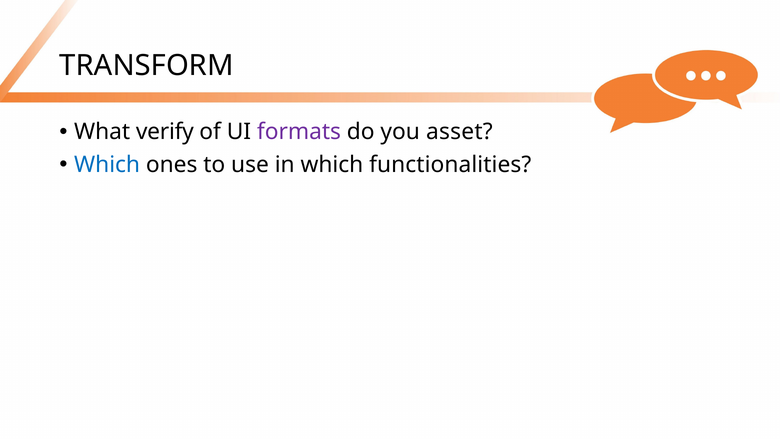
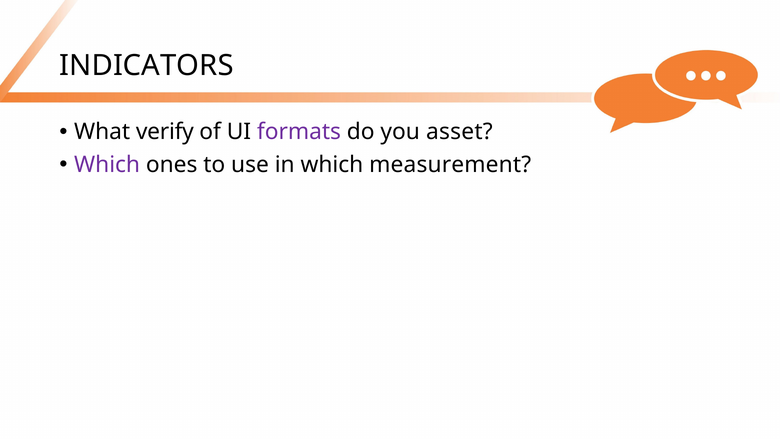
TRANSFORM: TRANSFORM -> INDICATORS
Which at (107, 164) colour: blue -> purple
functionalities: functionalities -> measurement
